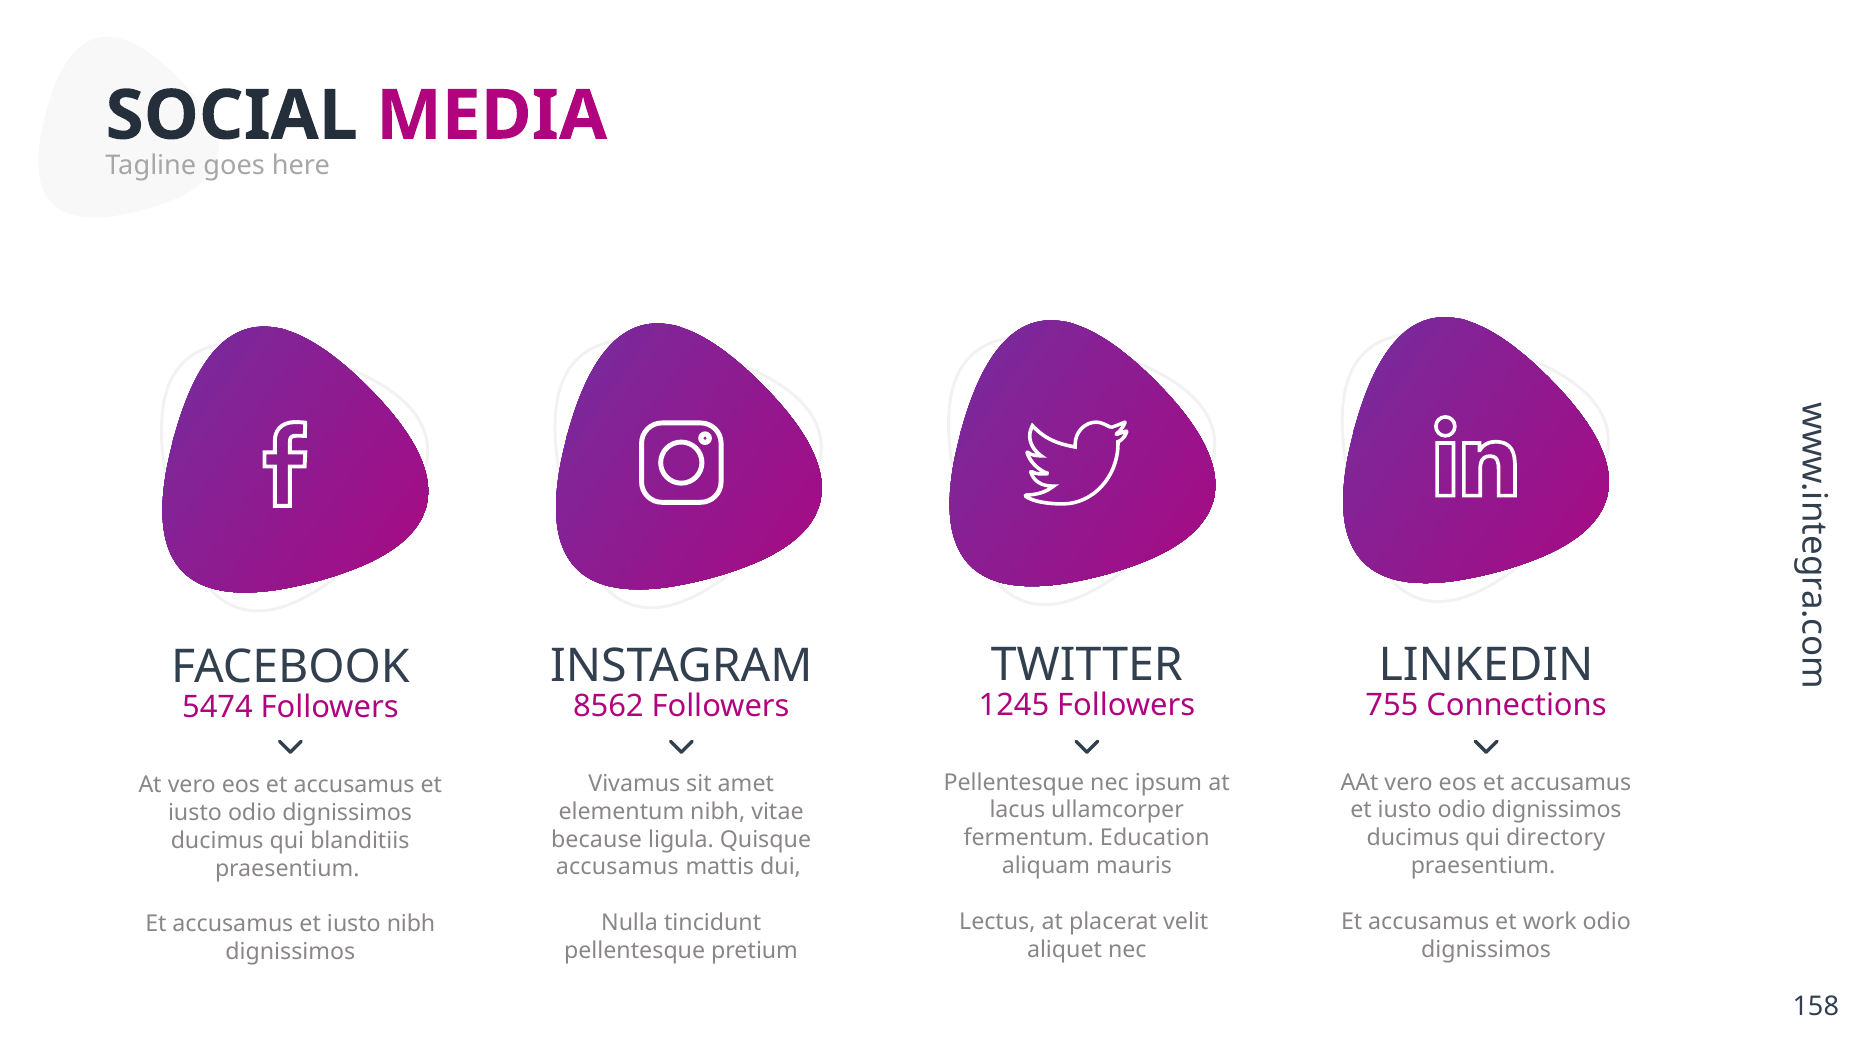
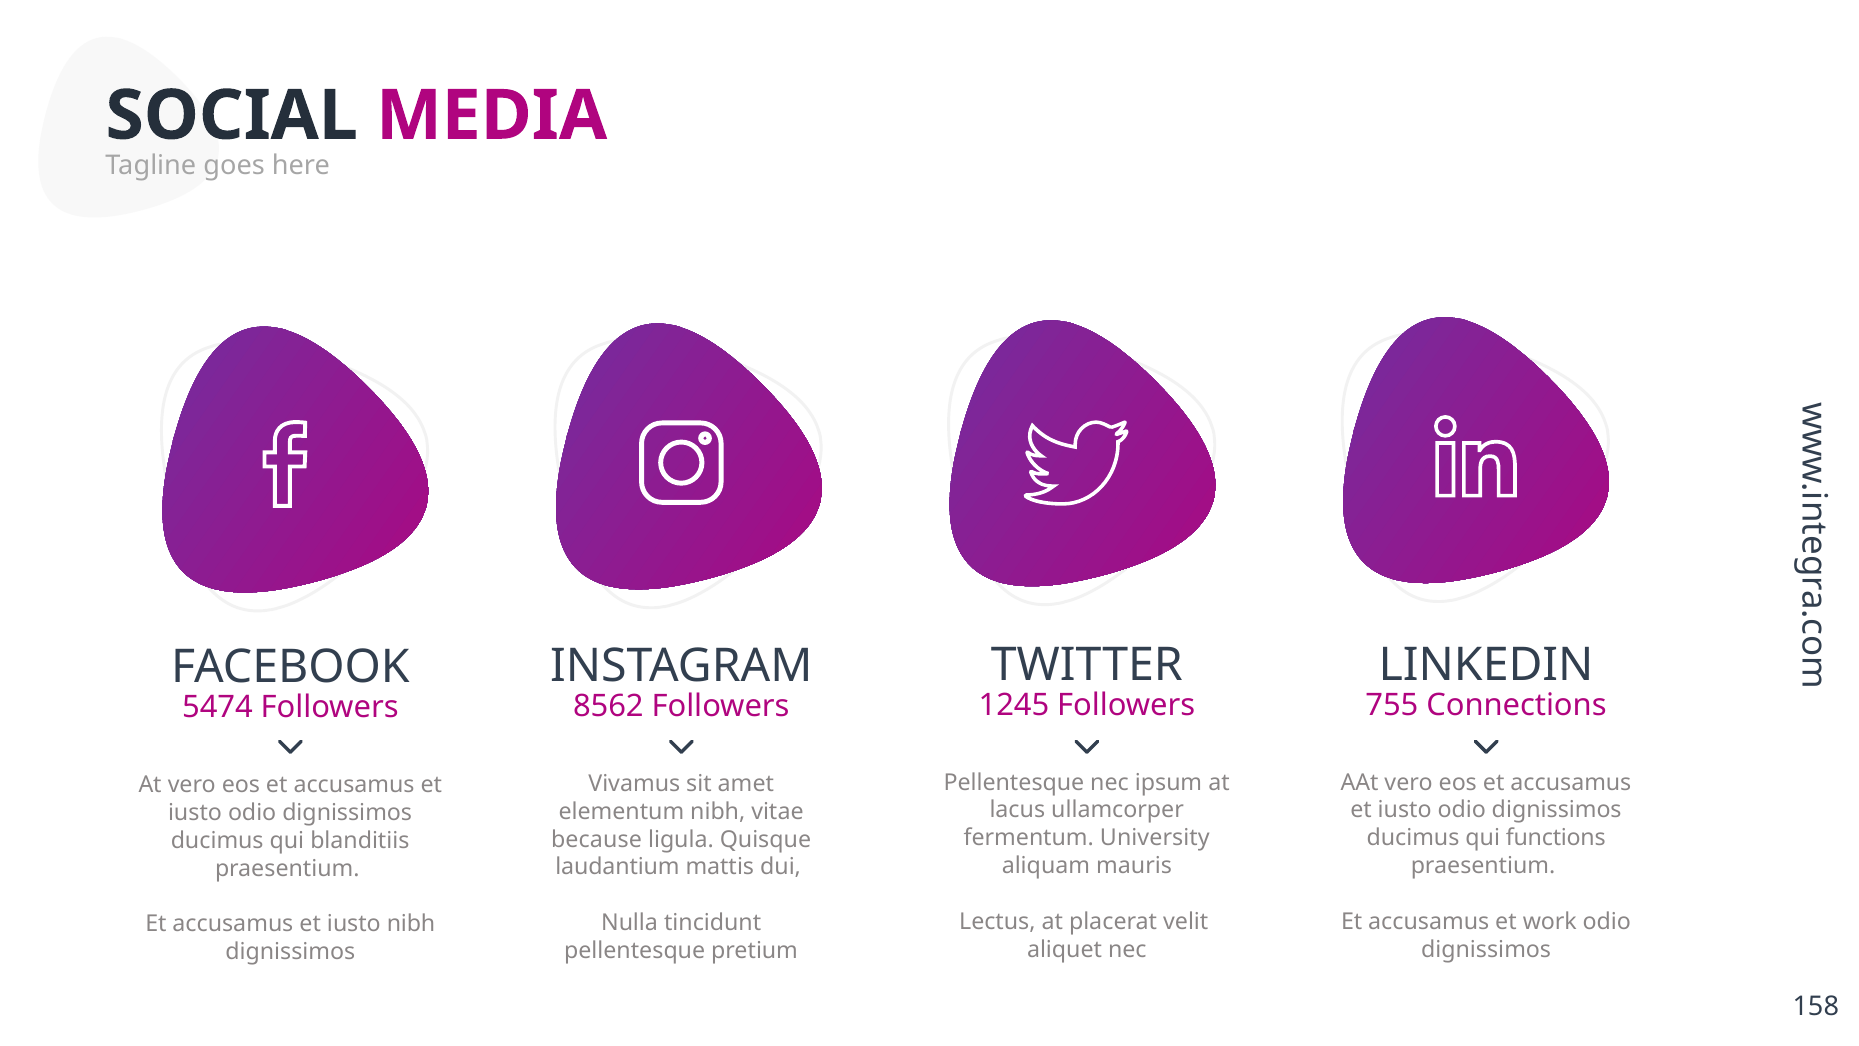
Education: Education -> University
directory: directory -> functions
accusamus at (617, 867): accusamus -> laudantium
